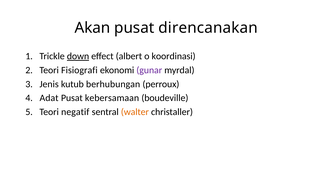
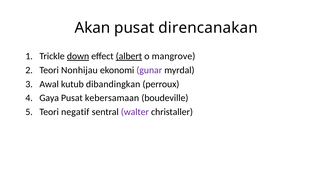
albert underline: none -> present
koordinasi: koordinasi -> mangrove
Fisiografi: Fisiografi -> Nonhijau
Jenis: Jenis -> Awal
berhubungan: berhubungan -> dibandingkan
Adat: Adat -> Gaya
walter colour: orange -> purple
